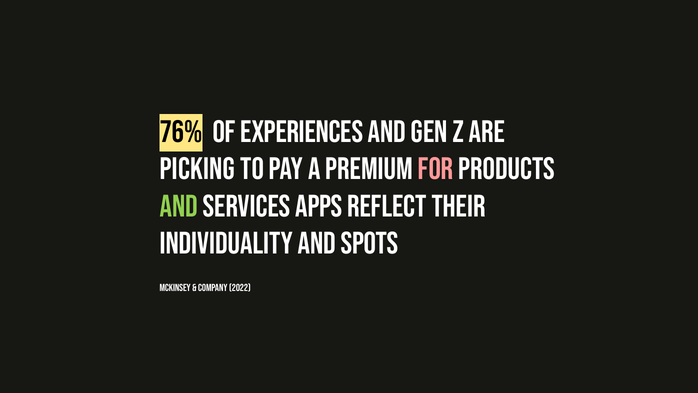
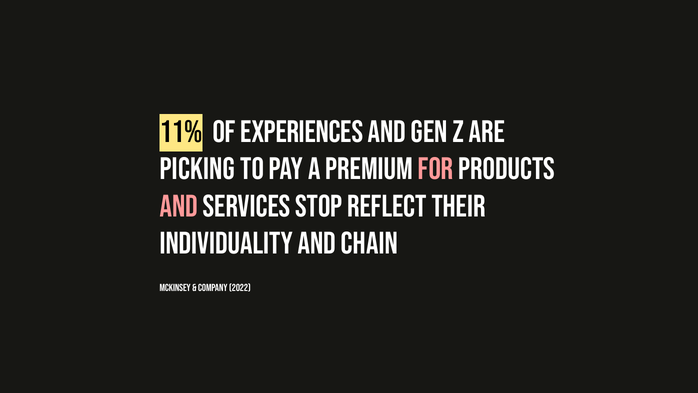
76%: 76% -> 11%
and at (179, 206) colour: light green -> pink
apps: apps -> stop
spots: spots -> chain
